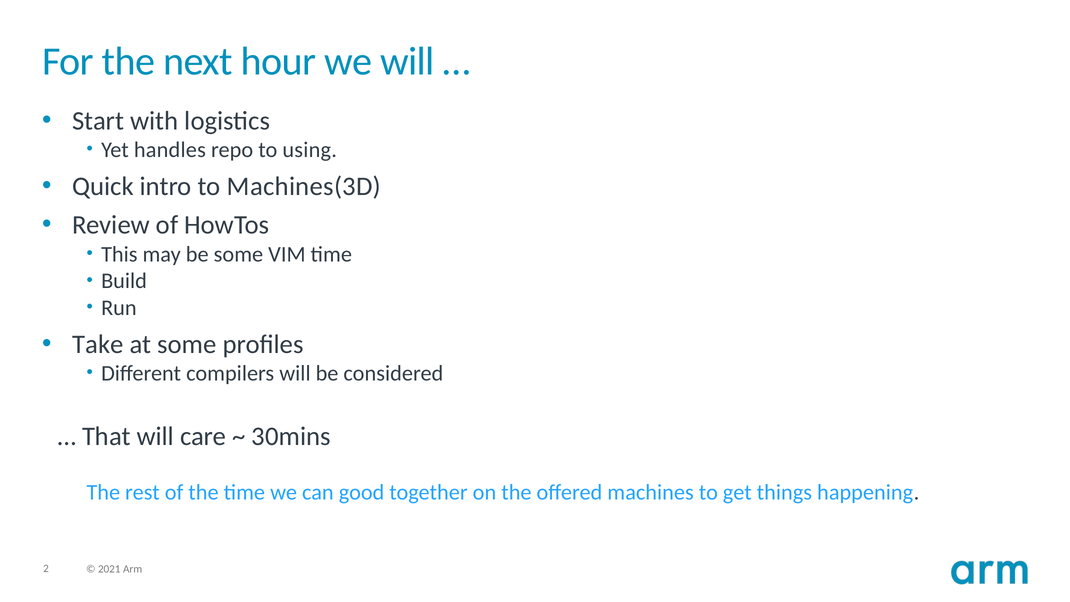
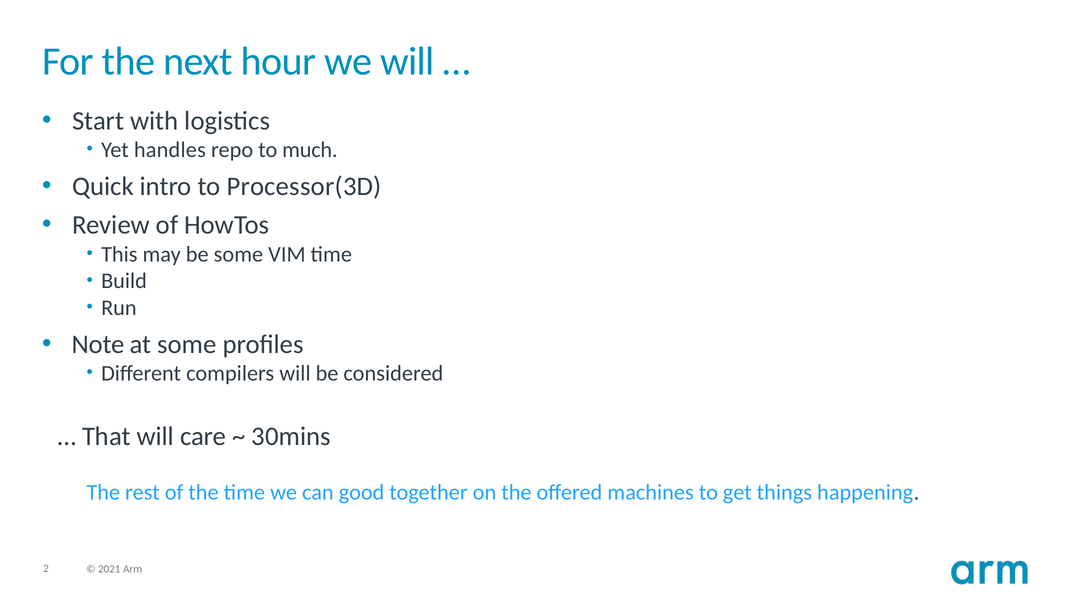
using: using -> much
Machines(3D: Machines(3D -> Processor(3D
Take: Take -> Note
